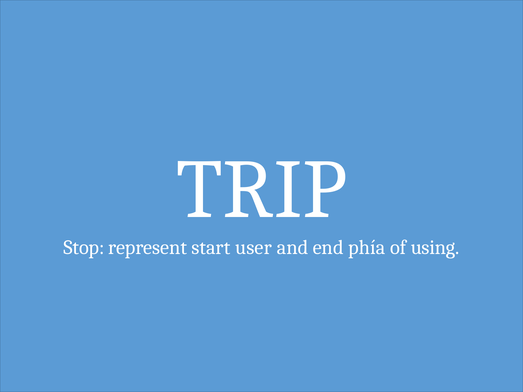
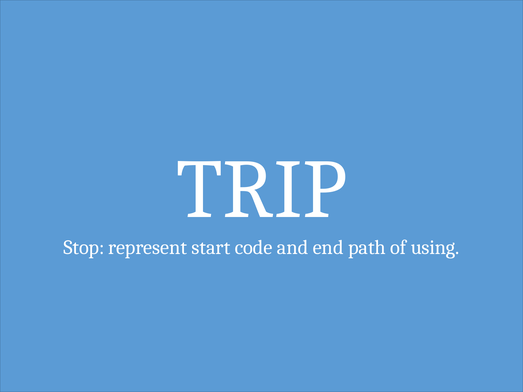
user: user -> code
phía: phía -> path
